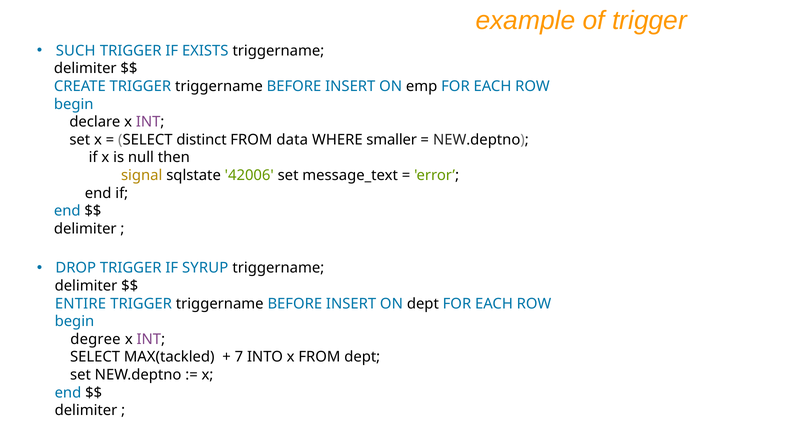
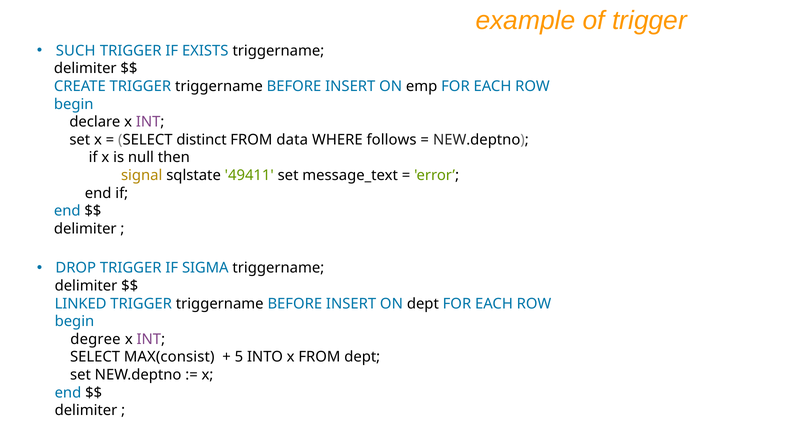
smaller: smaller -> follows
42006: 42006 -> 49411
SYRUP: SYRUP -> SIGMA
ENTIRE: ENTIRE -> LINKED
MAX(tackled: MAX(tackled -> MAX(consist
7: 7 -> 5
